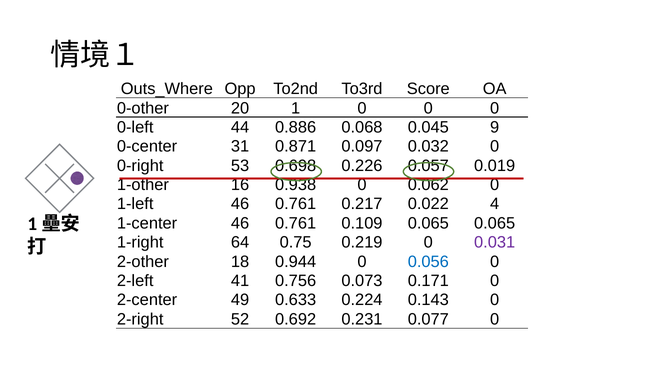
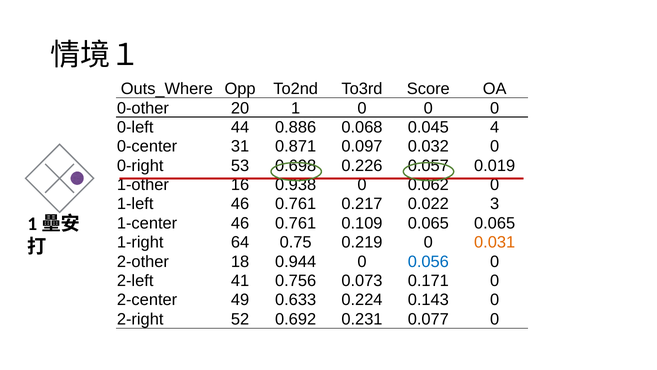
9: 9 -> 4
4: 4 -> 3
0.031 colour: purple -> orange
